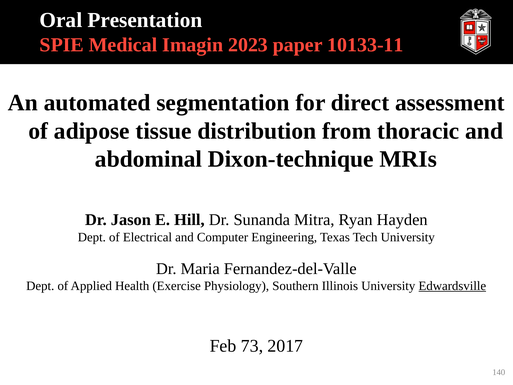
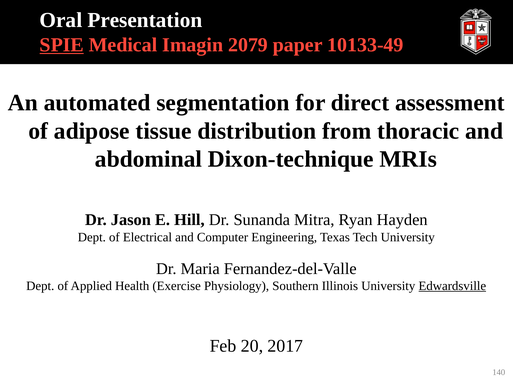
SPIE underline: none -> present
2023: 2023 -> 2079
10133-11: 10133-11 -> 10133-49
73: 73 -> 20
